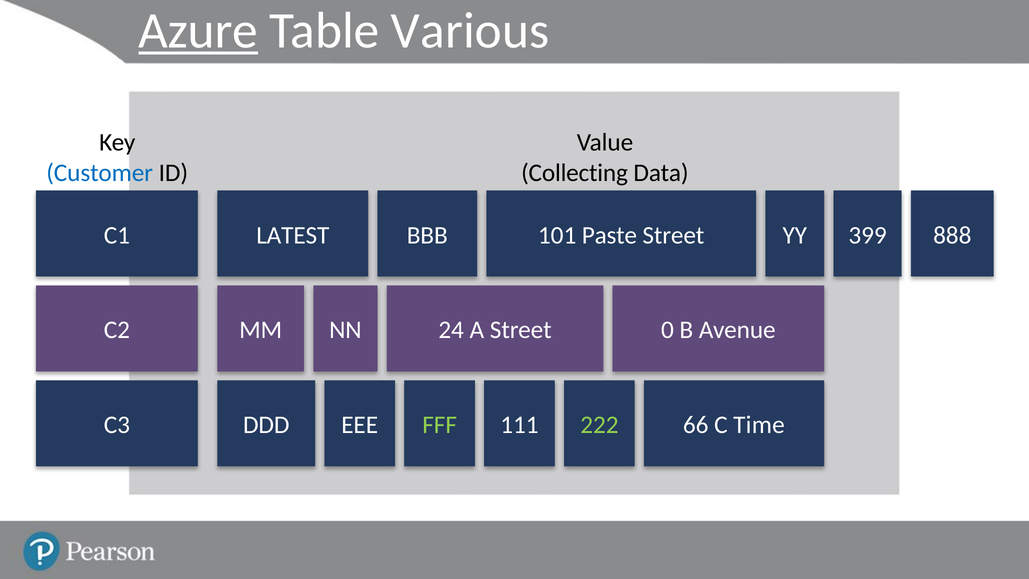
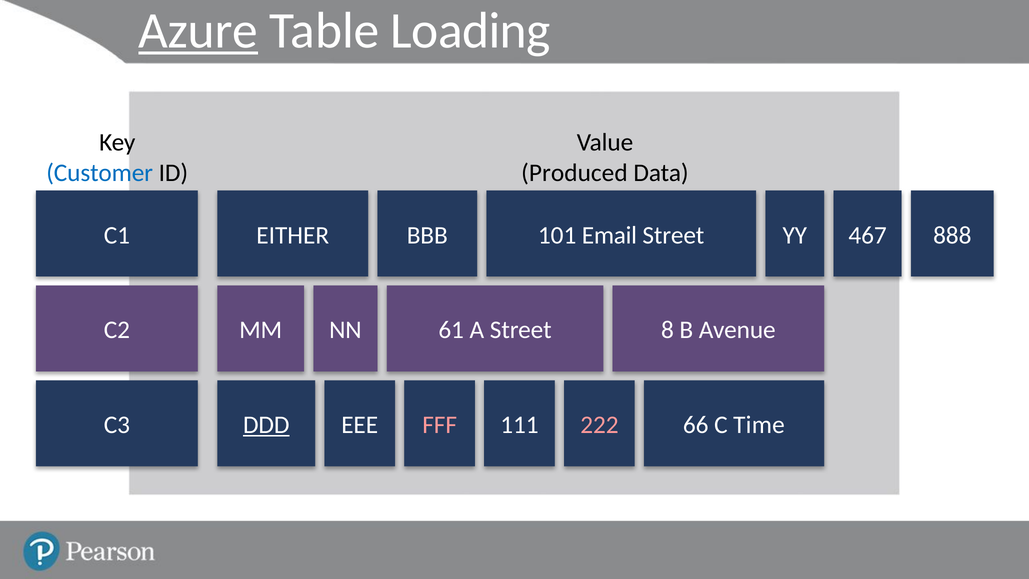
Various: Various -> Loading
Collecting: Collecting -> Produced
LATEST: LATEST -> EITHER
Paste: Paste -> Email
399: 399 -> 467
24: 24 -> 61
0: 0 -> 8
DDD underline: none -> present
FFF colour: light green -> pink
222 colour: light green -> pink
